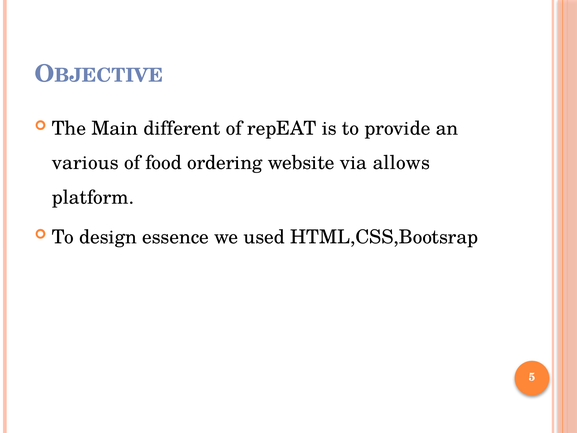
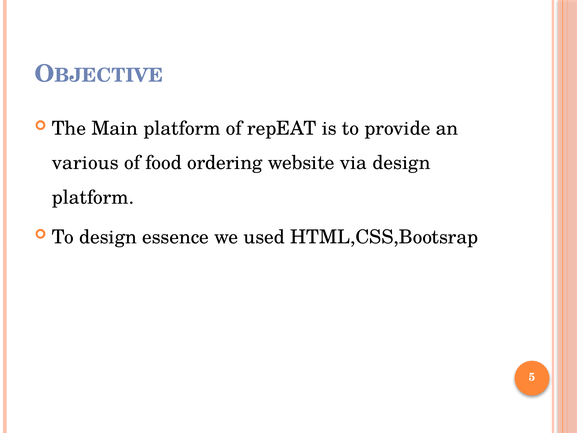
Main different: different -> platform
via allows: allows -> design
